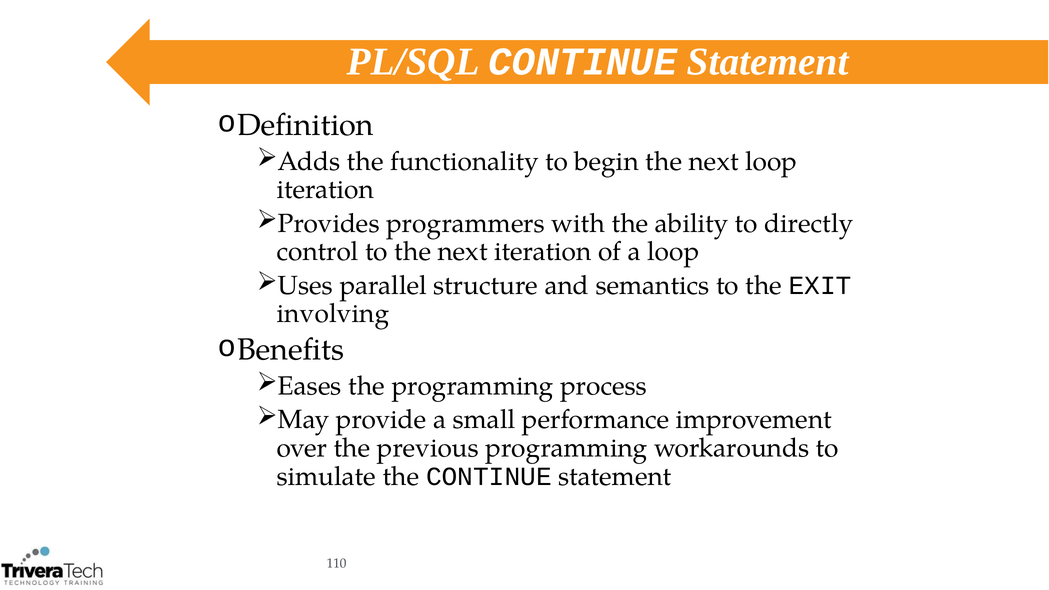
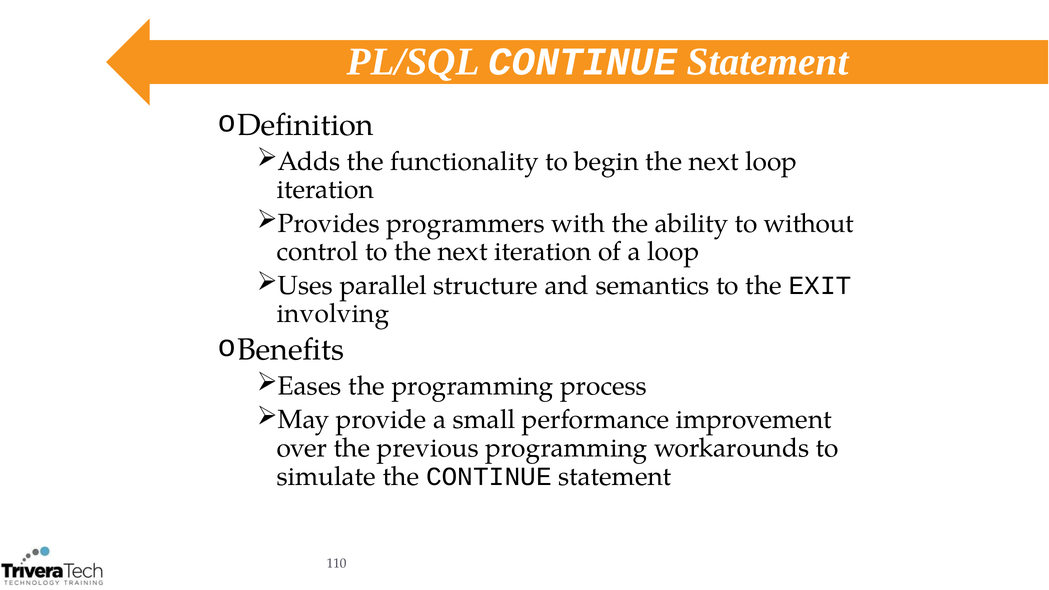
directly: directly -> without
